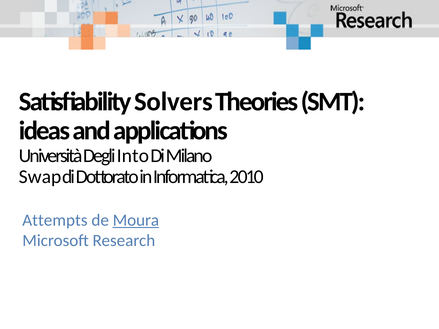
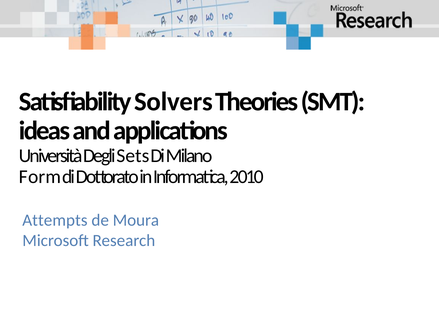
Into: Into -> Sets
Swap: Swap -> Form
Moura underline: present -> none
